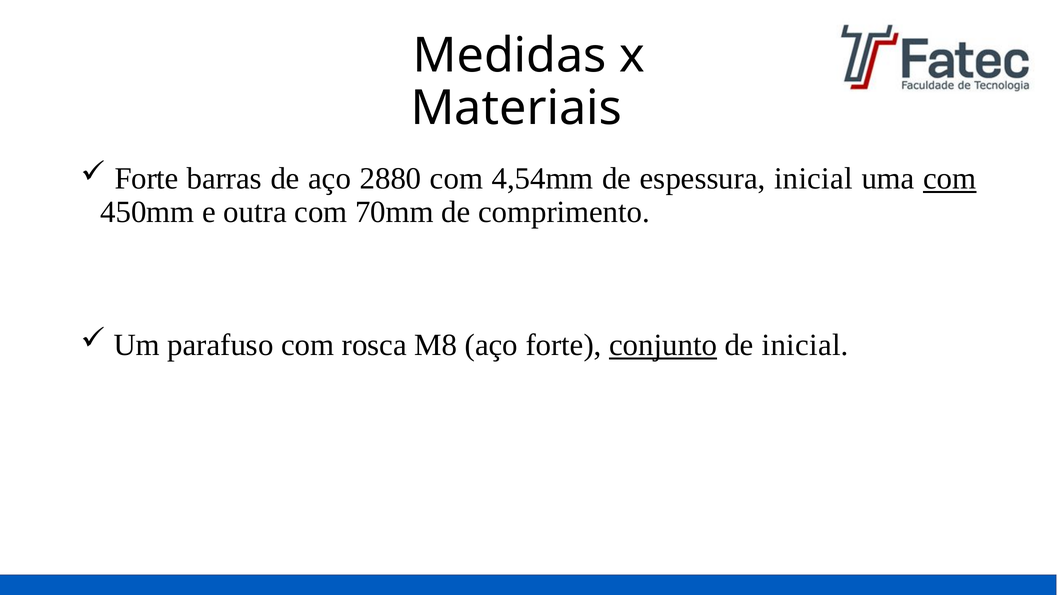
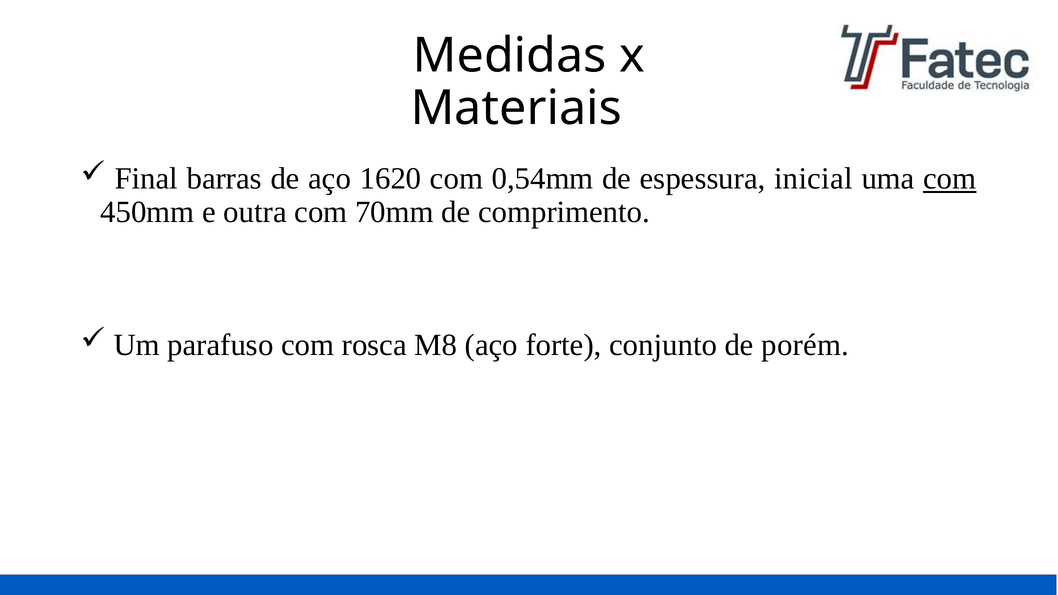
Forte at (146, 179): Forte -> Final
2880: 2880 -> 1620
4,54mm: 4,54mm -> 0,54mm
conjunto underline: present -> none
de inicial: inicial -> porém
